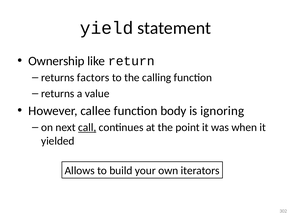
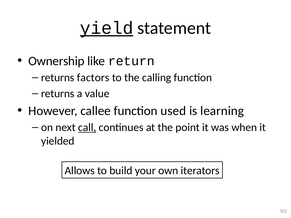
yield underline: none -> present
body: body -> used
ignoring: ignoring -> learning
